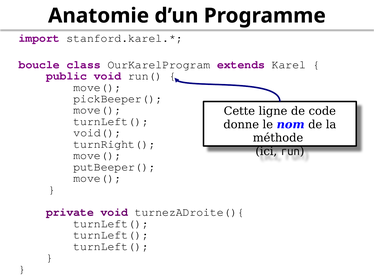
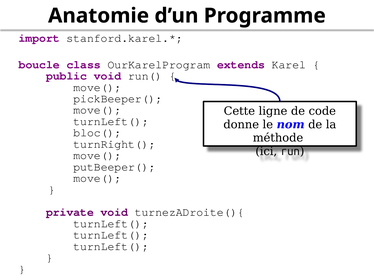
void(: void( -> bloc(
